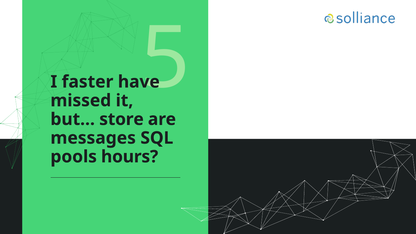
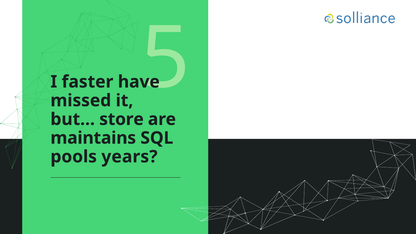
messages: messages -> maintains
hours: hours -> years
